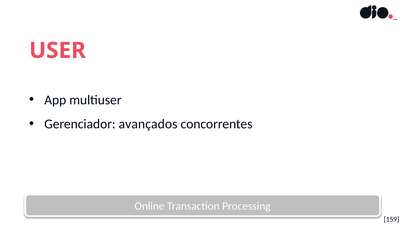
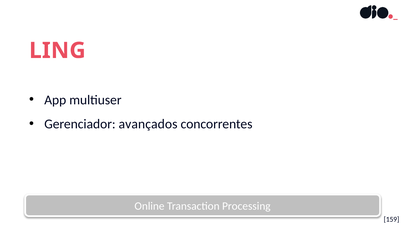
USER: USER -> LING
